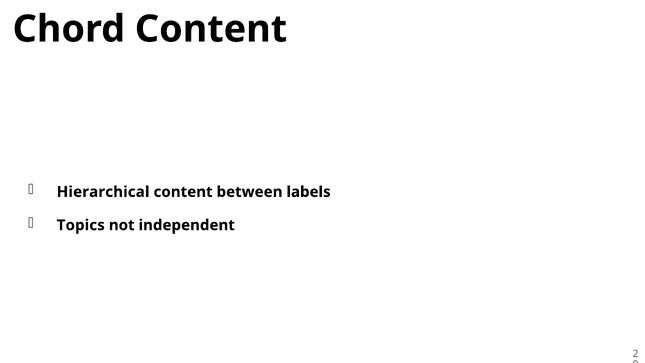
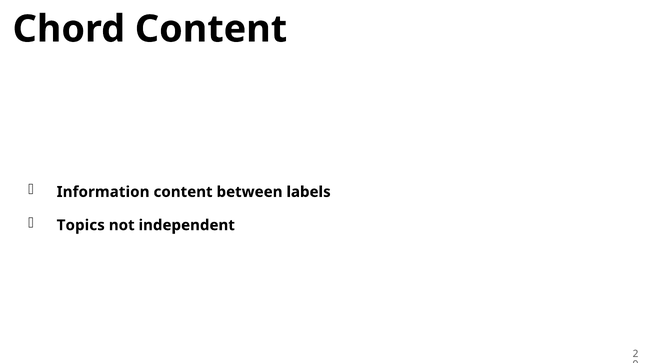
Hierarchical: Hierarchical -> Information
